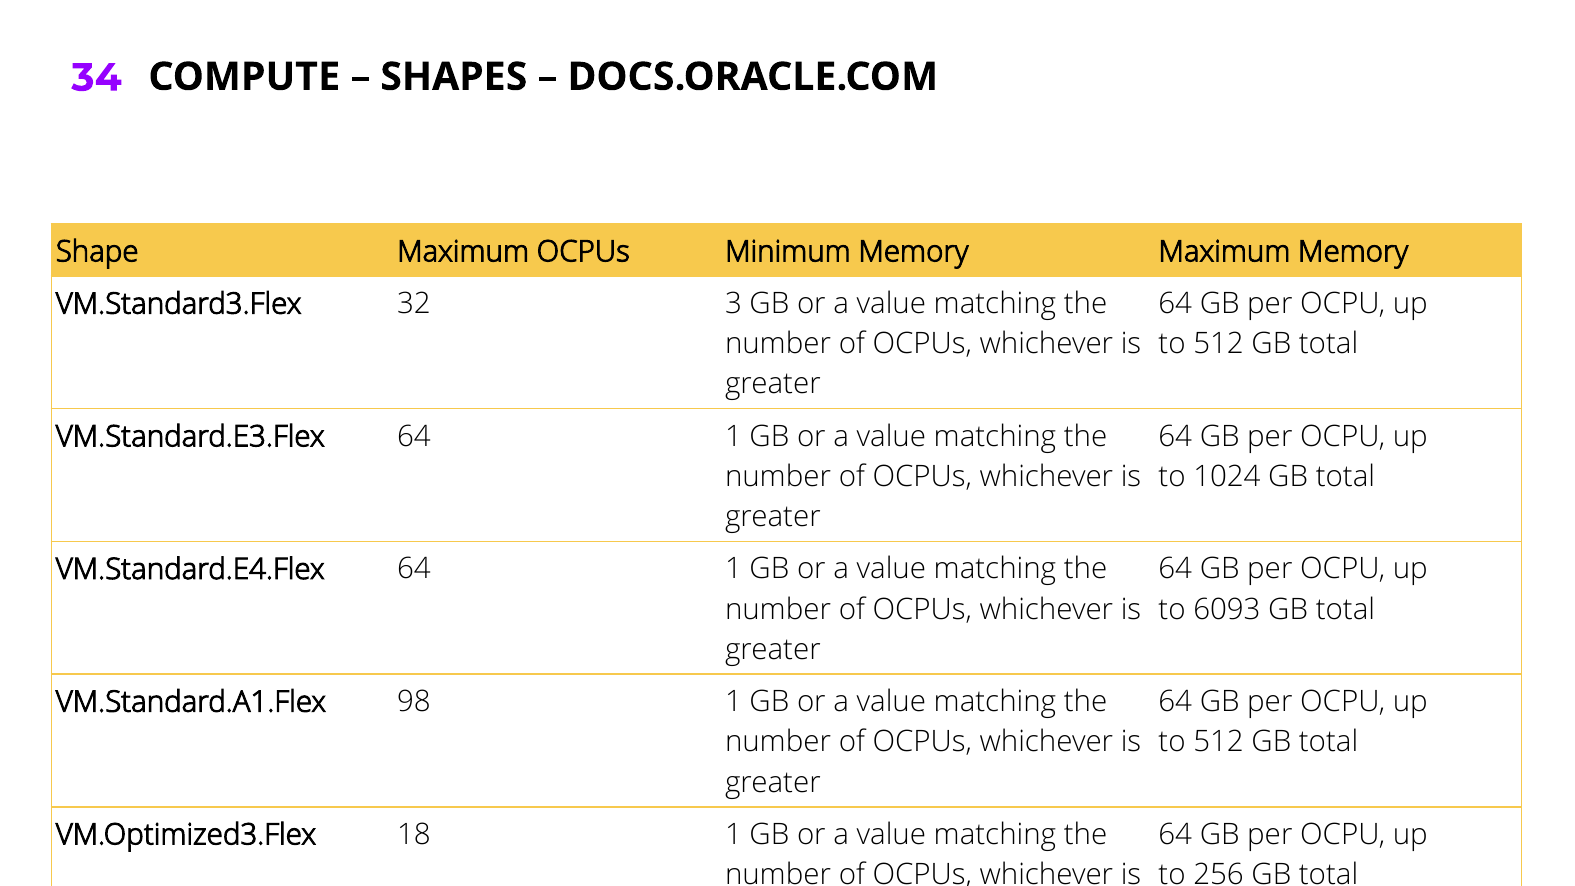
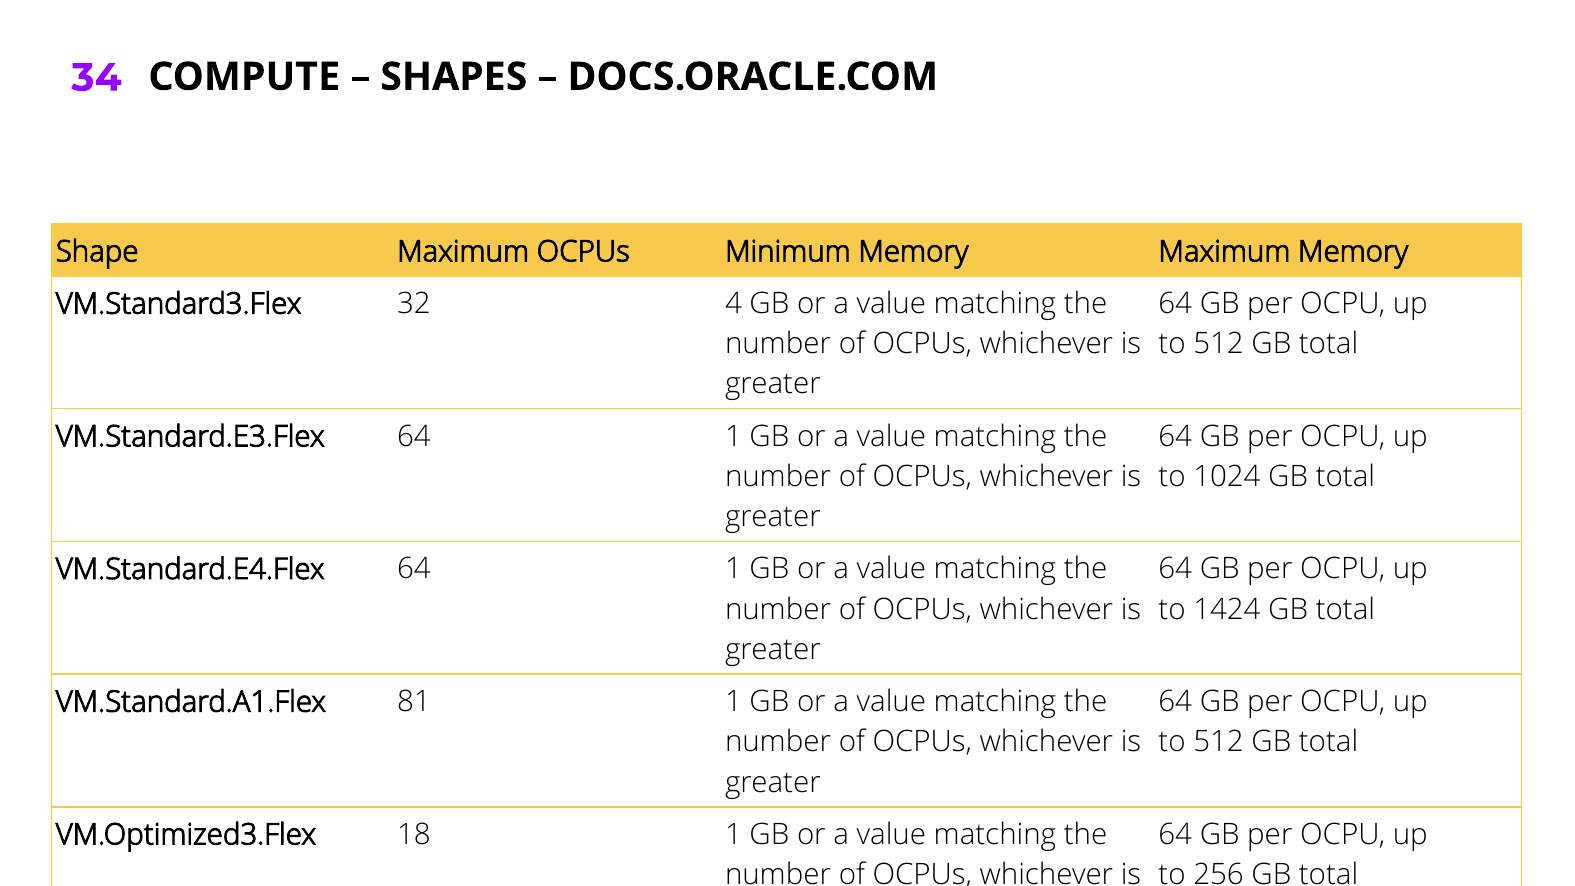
3: 3 -> 4
6093: 6093 -> 1424
98: 98 -> 81
